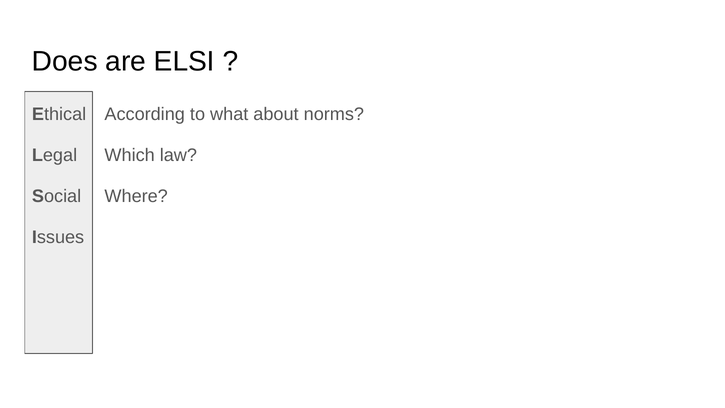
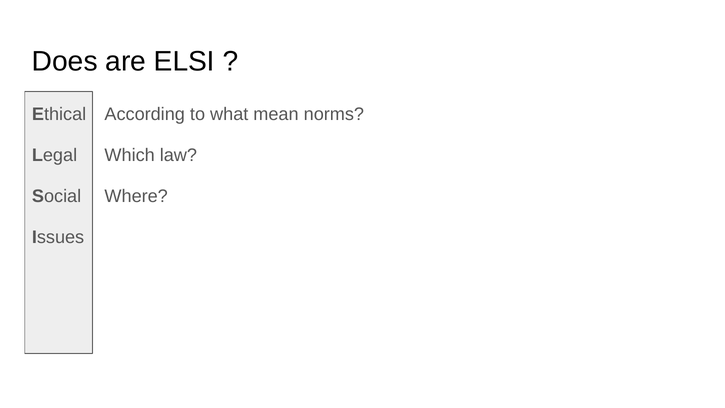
about: about -> mean
